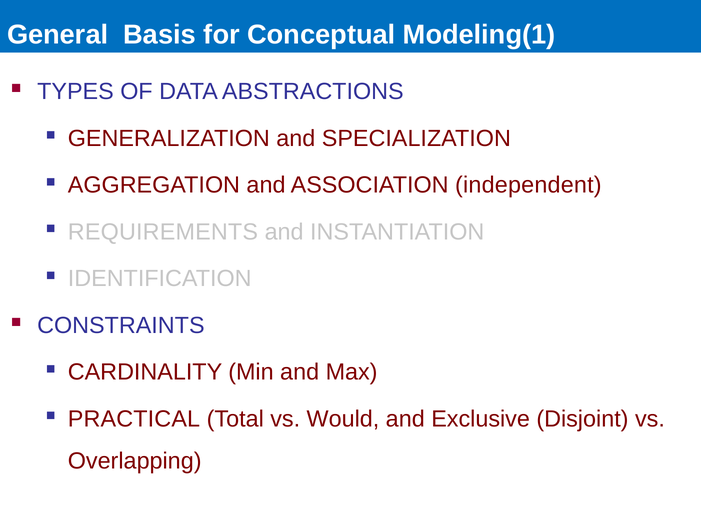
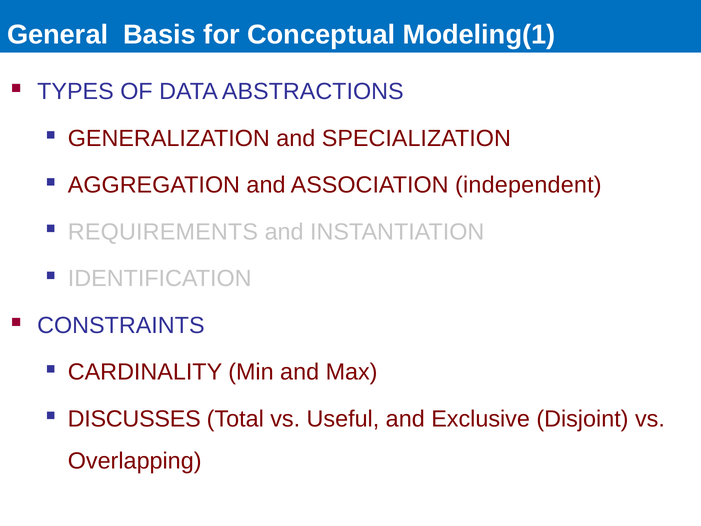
PRACTICAL: PRACTICAL -> DISCUSSES
Would: Would -> Useful
